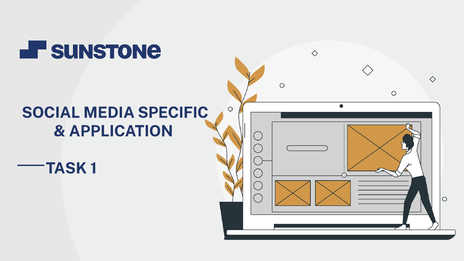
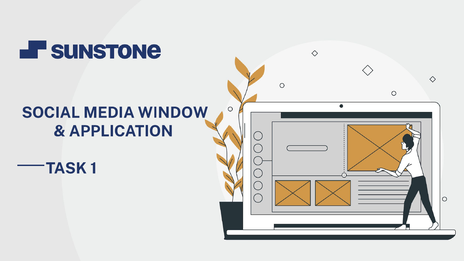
SPECIFIC: SPECIFIC -> WINDOW
